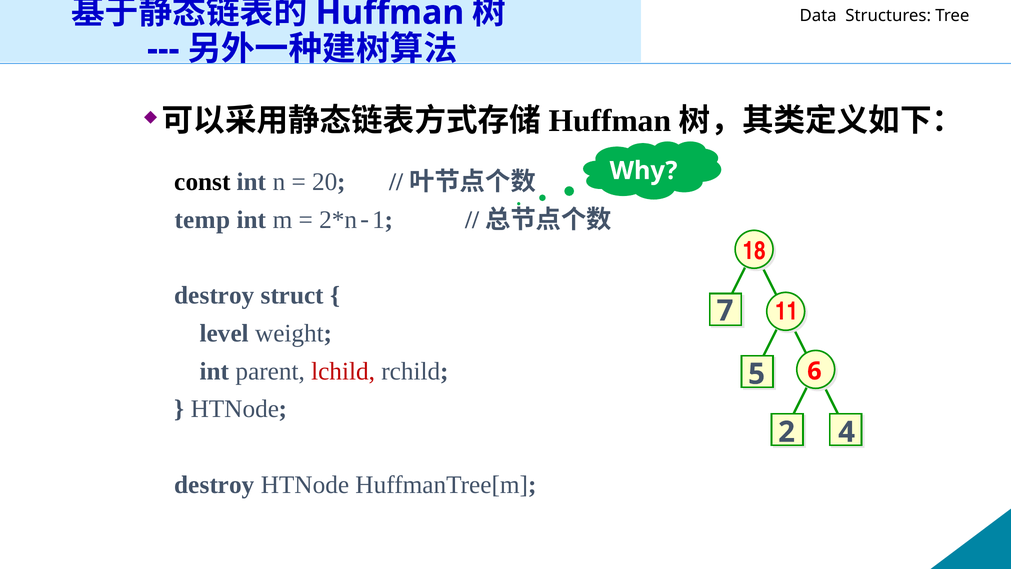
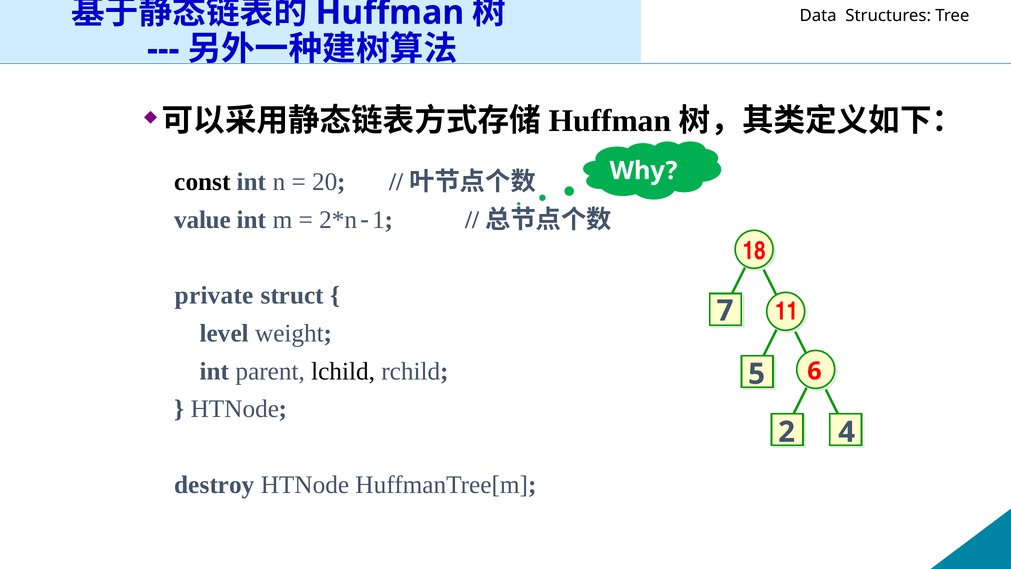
temp: temp -> value
destroy at (214, 295): destroy -> private
lchild colour: red -> black
